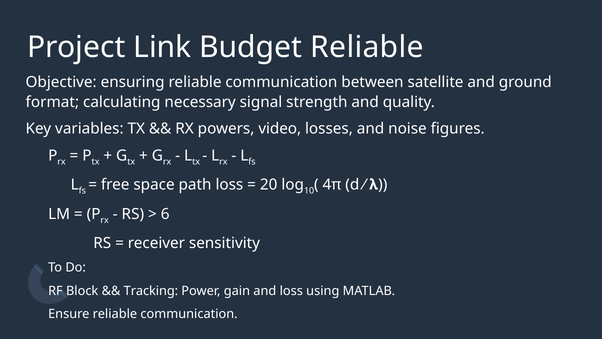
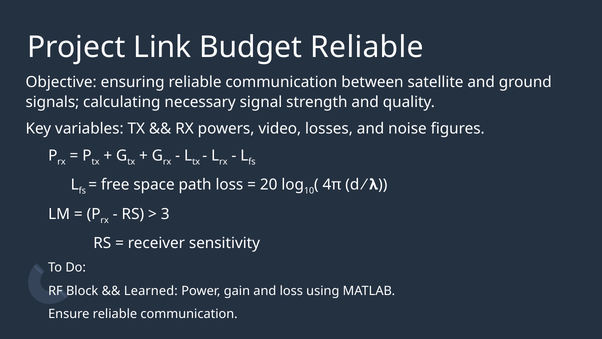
format: format -> signals
6: 6 -> 3
Tracking: Tracking -> Learned
